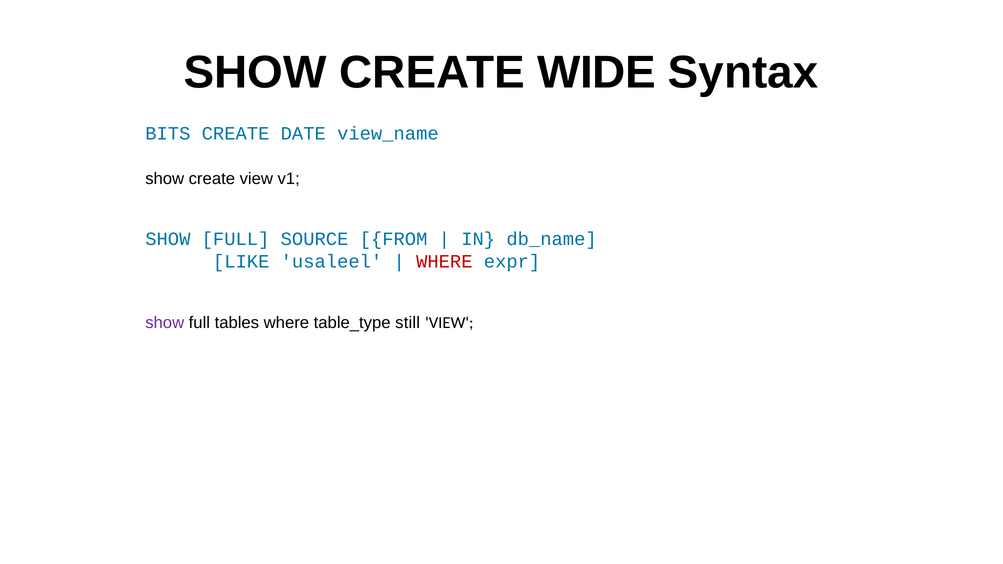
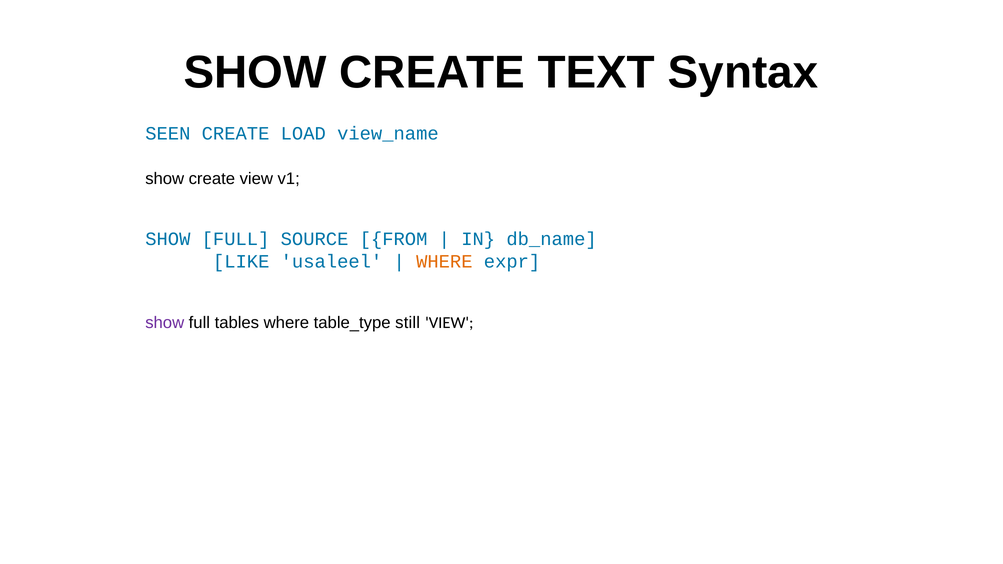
WIDE: WIDE -> TEXT
BITS: BITS -> SEEN
DATE: DATE -> LOAD
WHERE at (444, 262) colour: red -> orange
